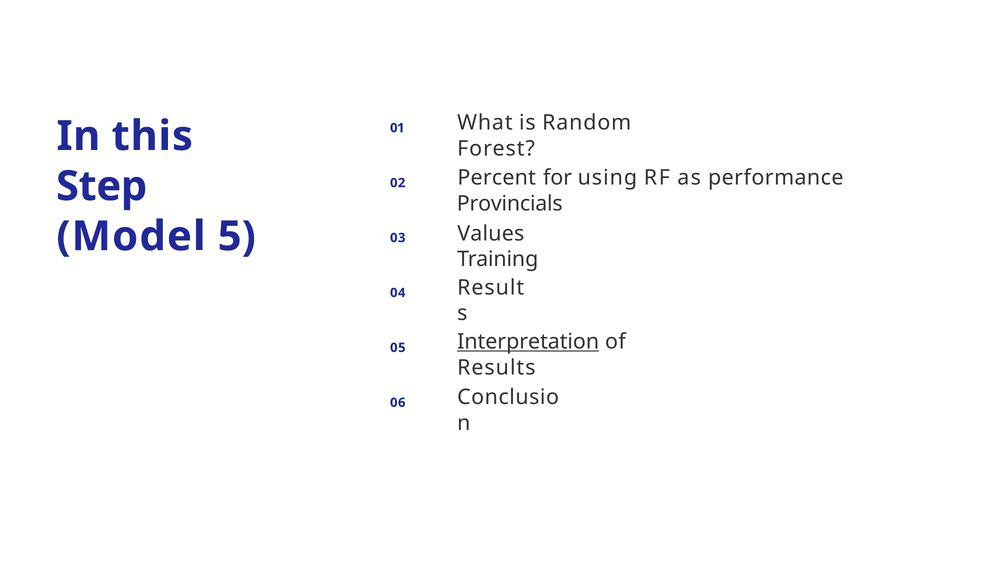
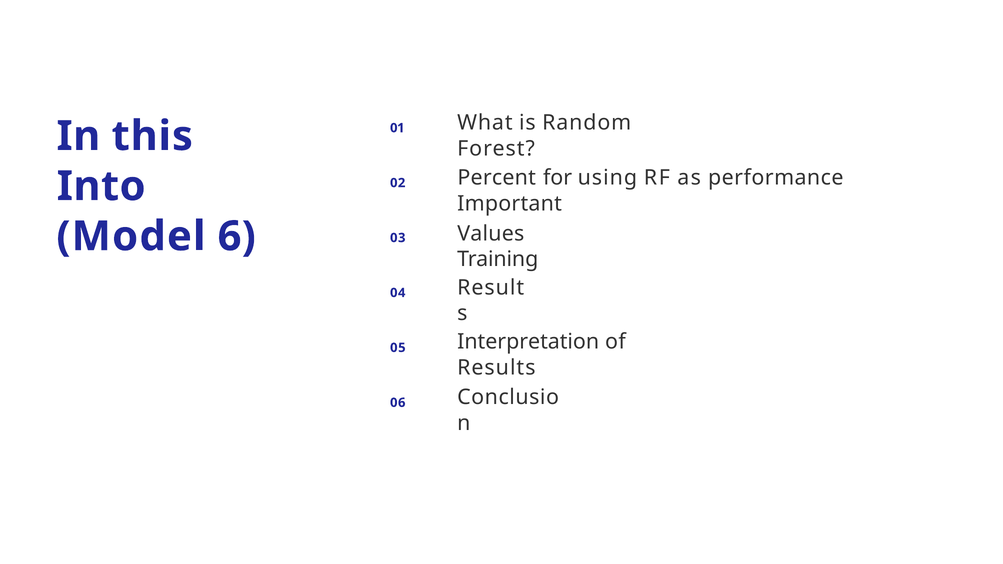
Step: Step -> Into
Provincials: Provincials -> Important
5: 5 -> 6
Interpretation underline: present -> none
